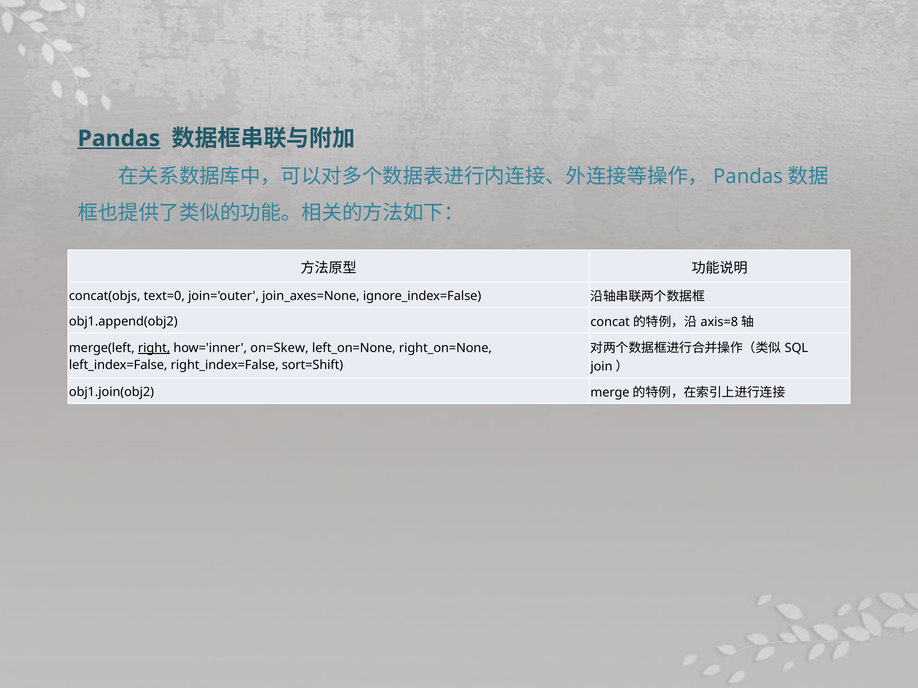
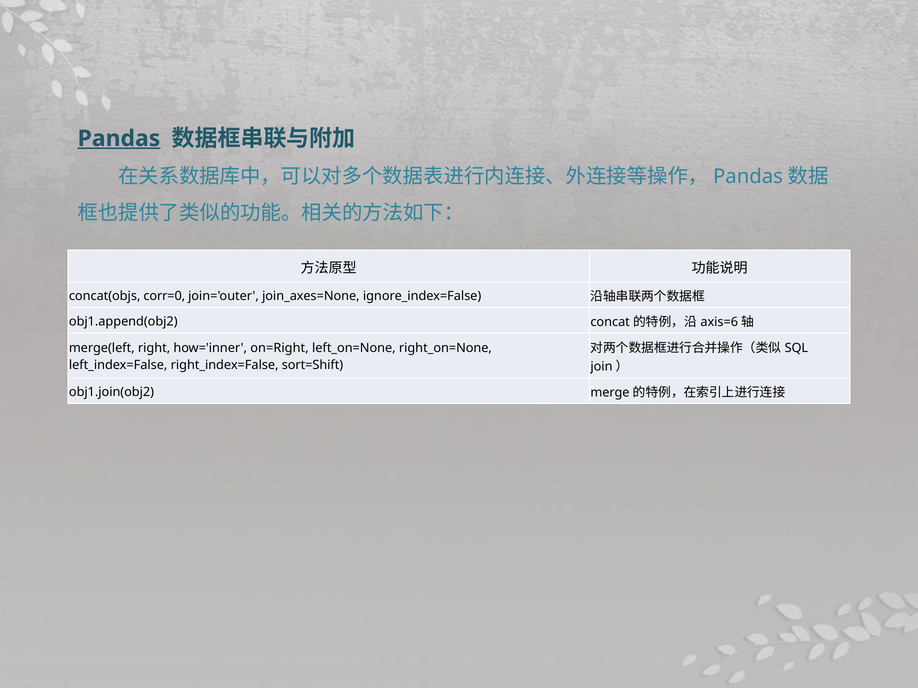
text=0: text=0 -> corr=0
axis=8: axis=8 -> axis=6
right underline: present -> none
on=Skew: on=Skew -> on=Right
